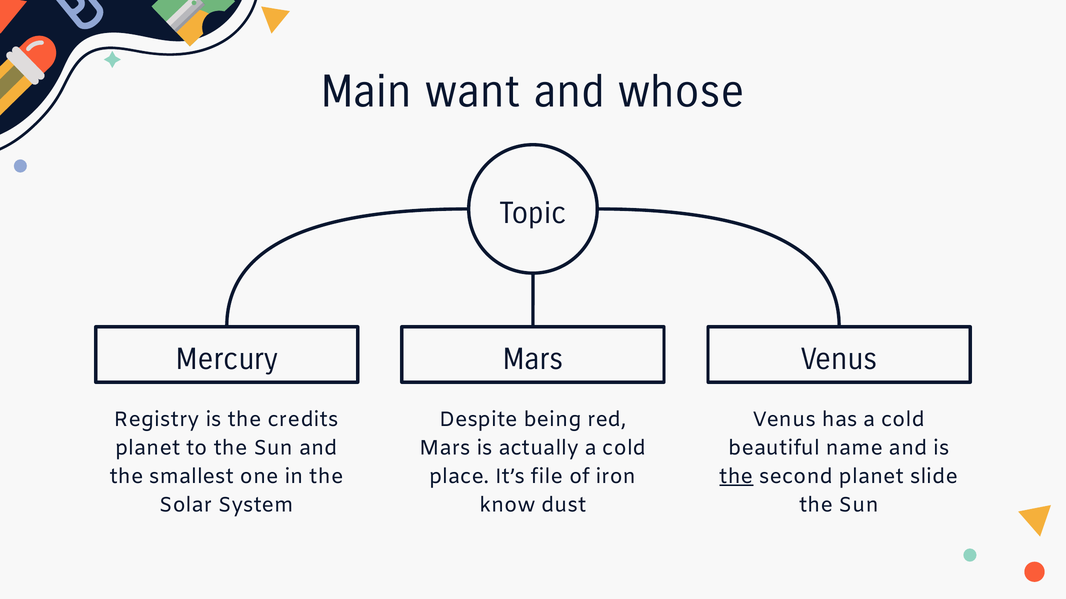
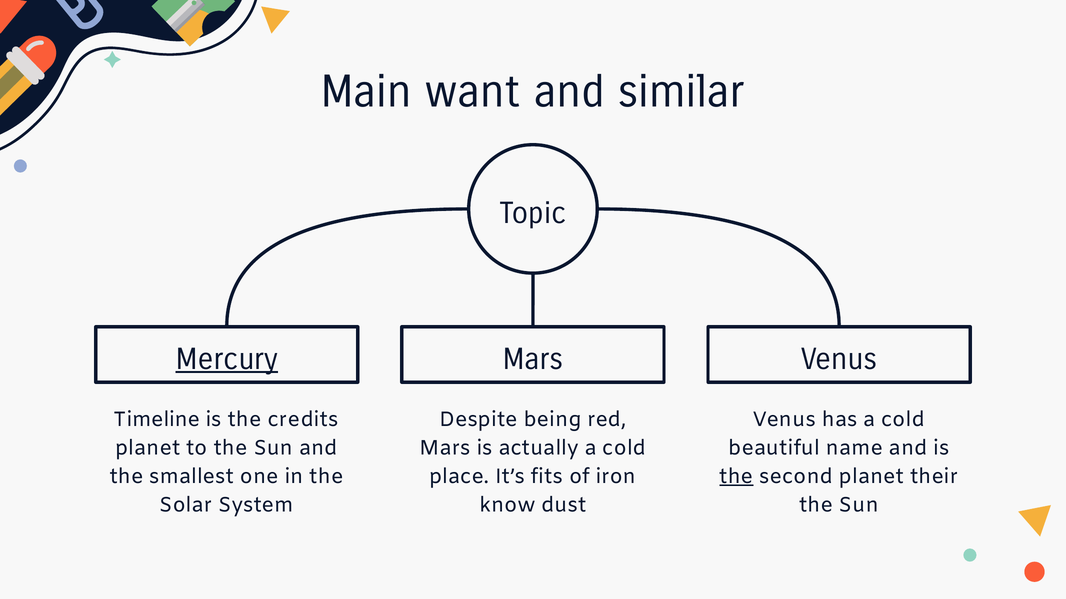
whose: whose -> similar
Mercury underline: none -> present
Registry: Registry -> Timeline
file: file -> fits
slide: slide -> their
